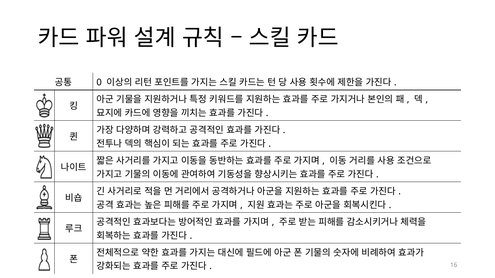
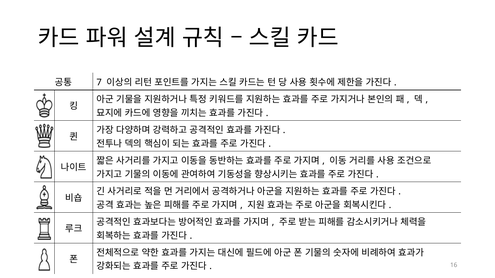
0: 0 -> 7
